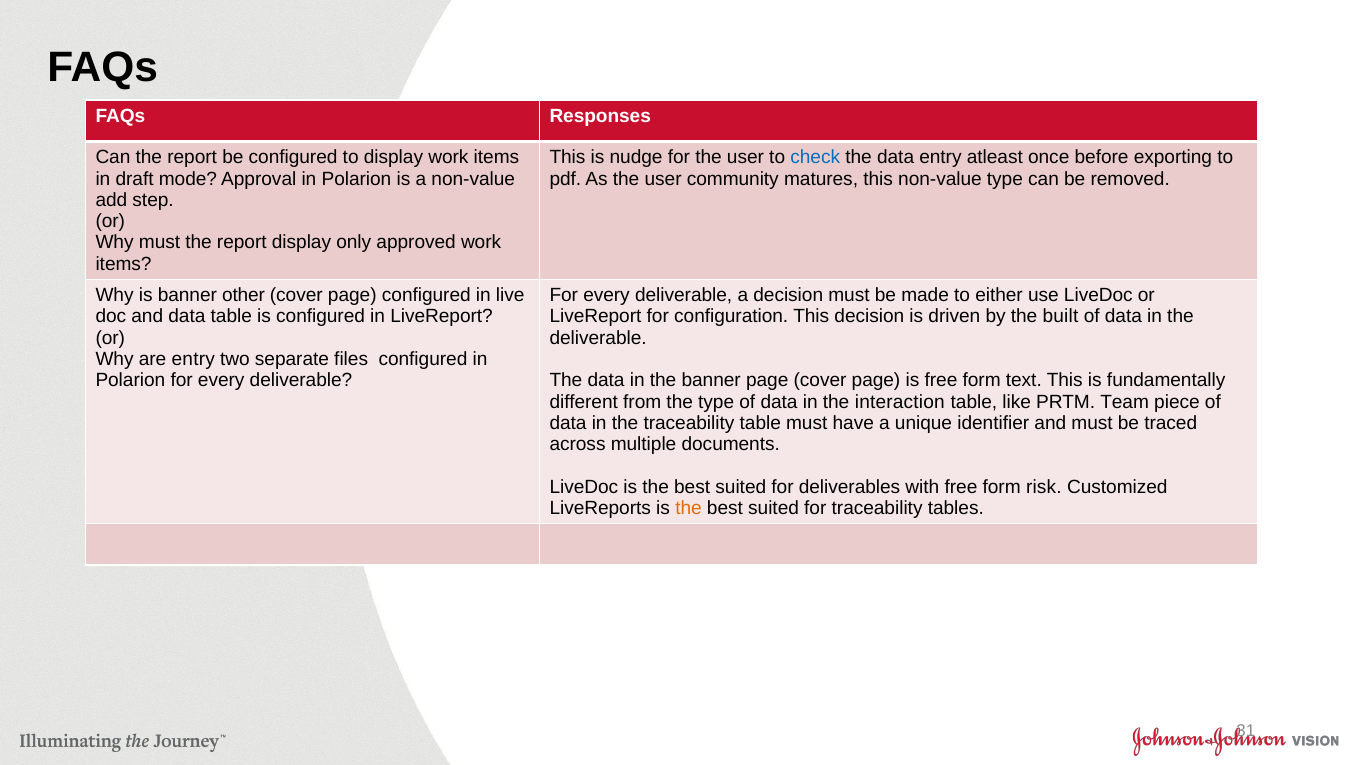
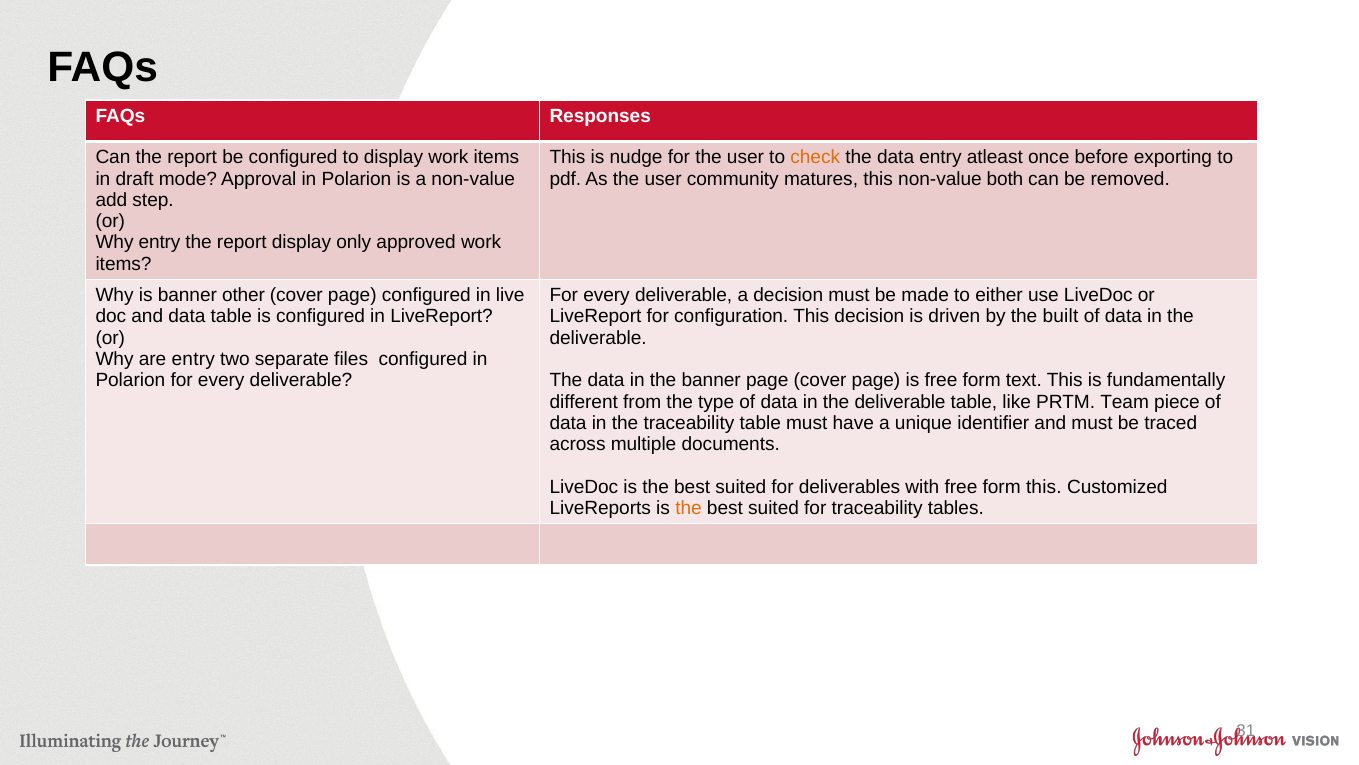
check colour: blue -> orange
non-value type: type -> both
Why must: must -> entry
interaction at (900, 401): interaction -> deliverable
form risk: risk -> this
